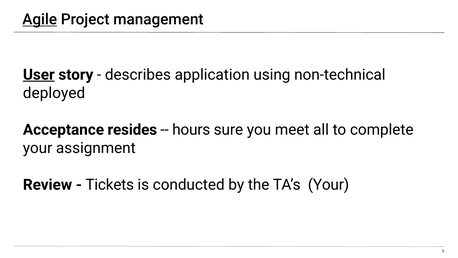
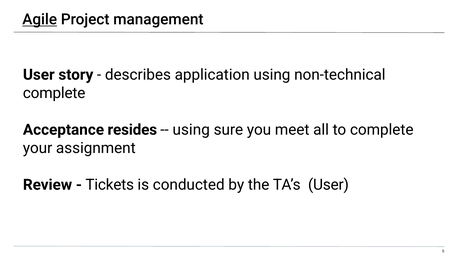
User at (39, 75) underline: present -> none
deployed at (54, 93): deployed -> complete
hours at (191, 130): hours -> using
TA’s Your: Your -> User
